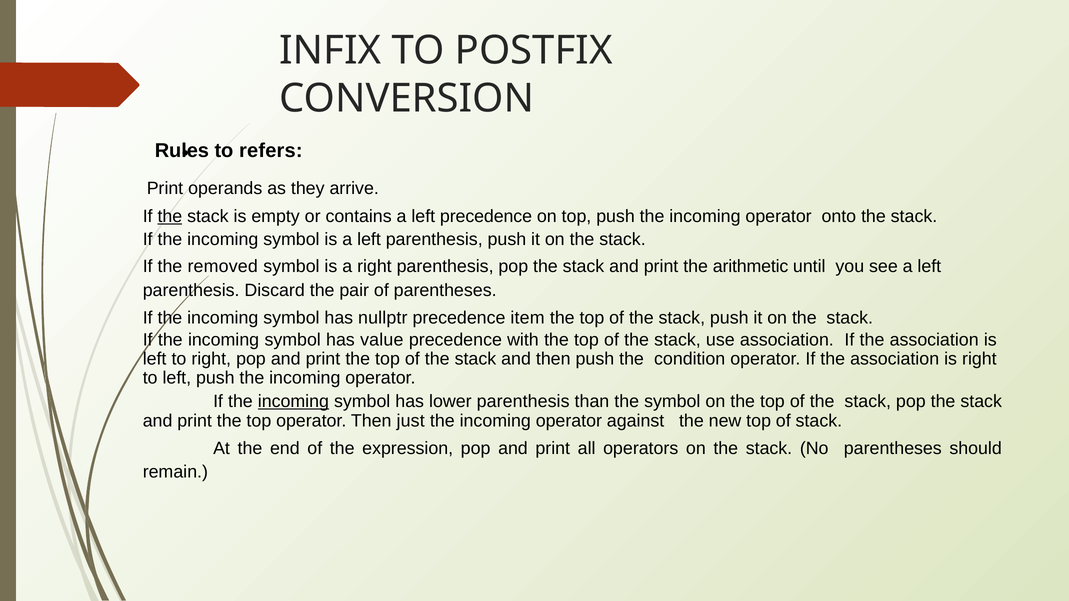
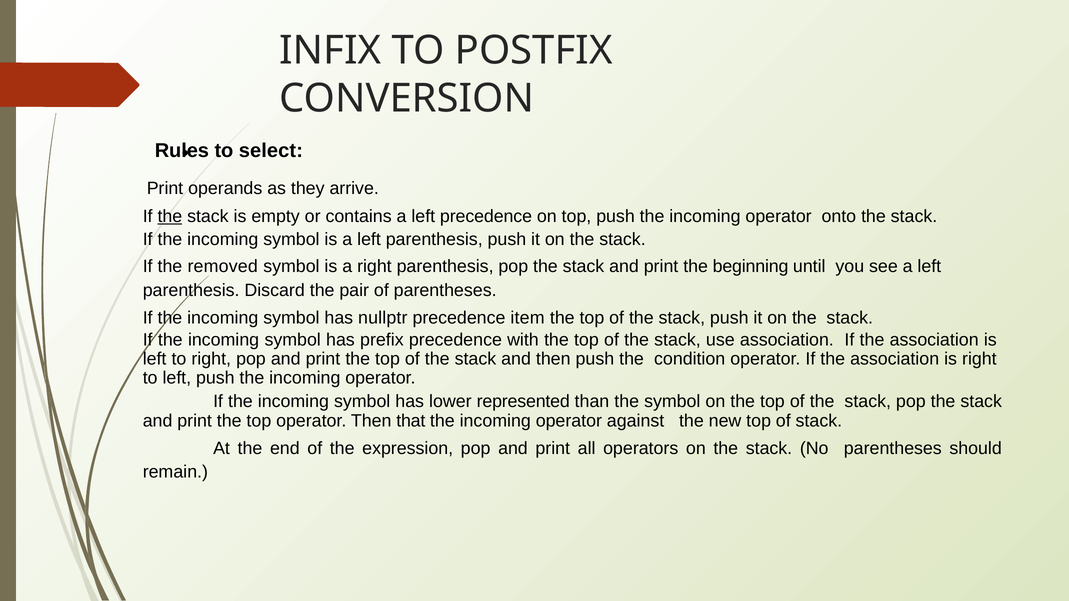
refers: refers -> select
arithmetic: arithmetic -> beginning
value: value -> prefix
incoming at (293, 402) underline: present -> none
lower parenthesis: parenthesis -> represented
just: just -> that
